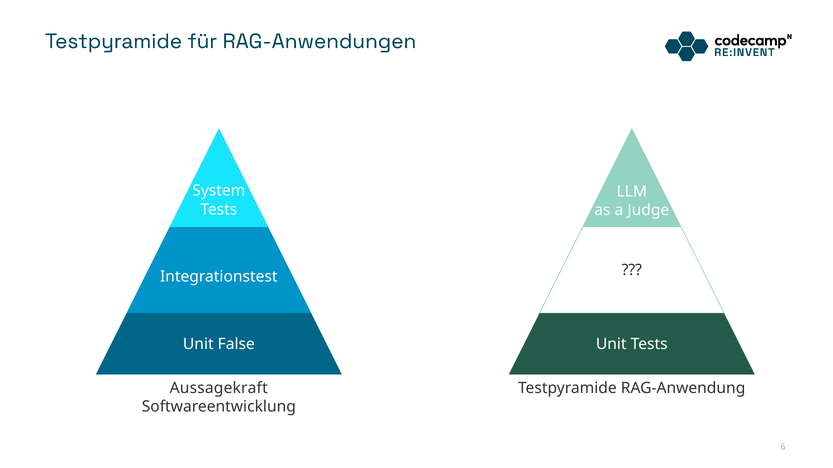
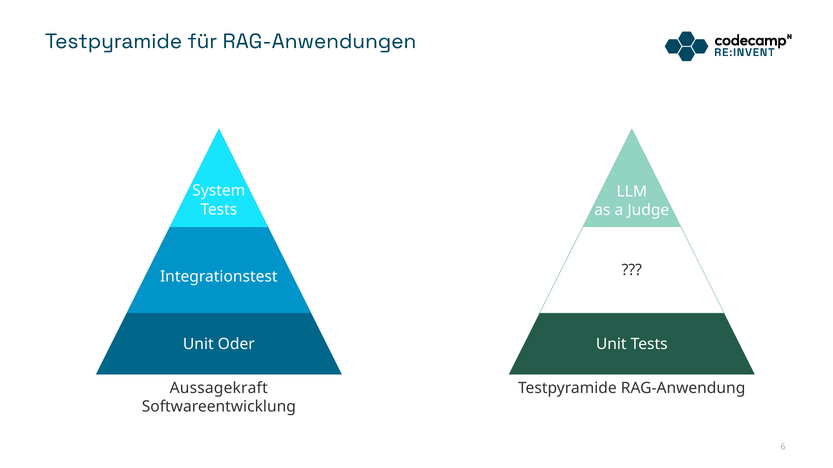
False: False -> Oder
